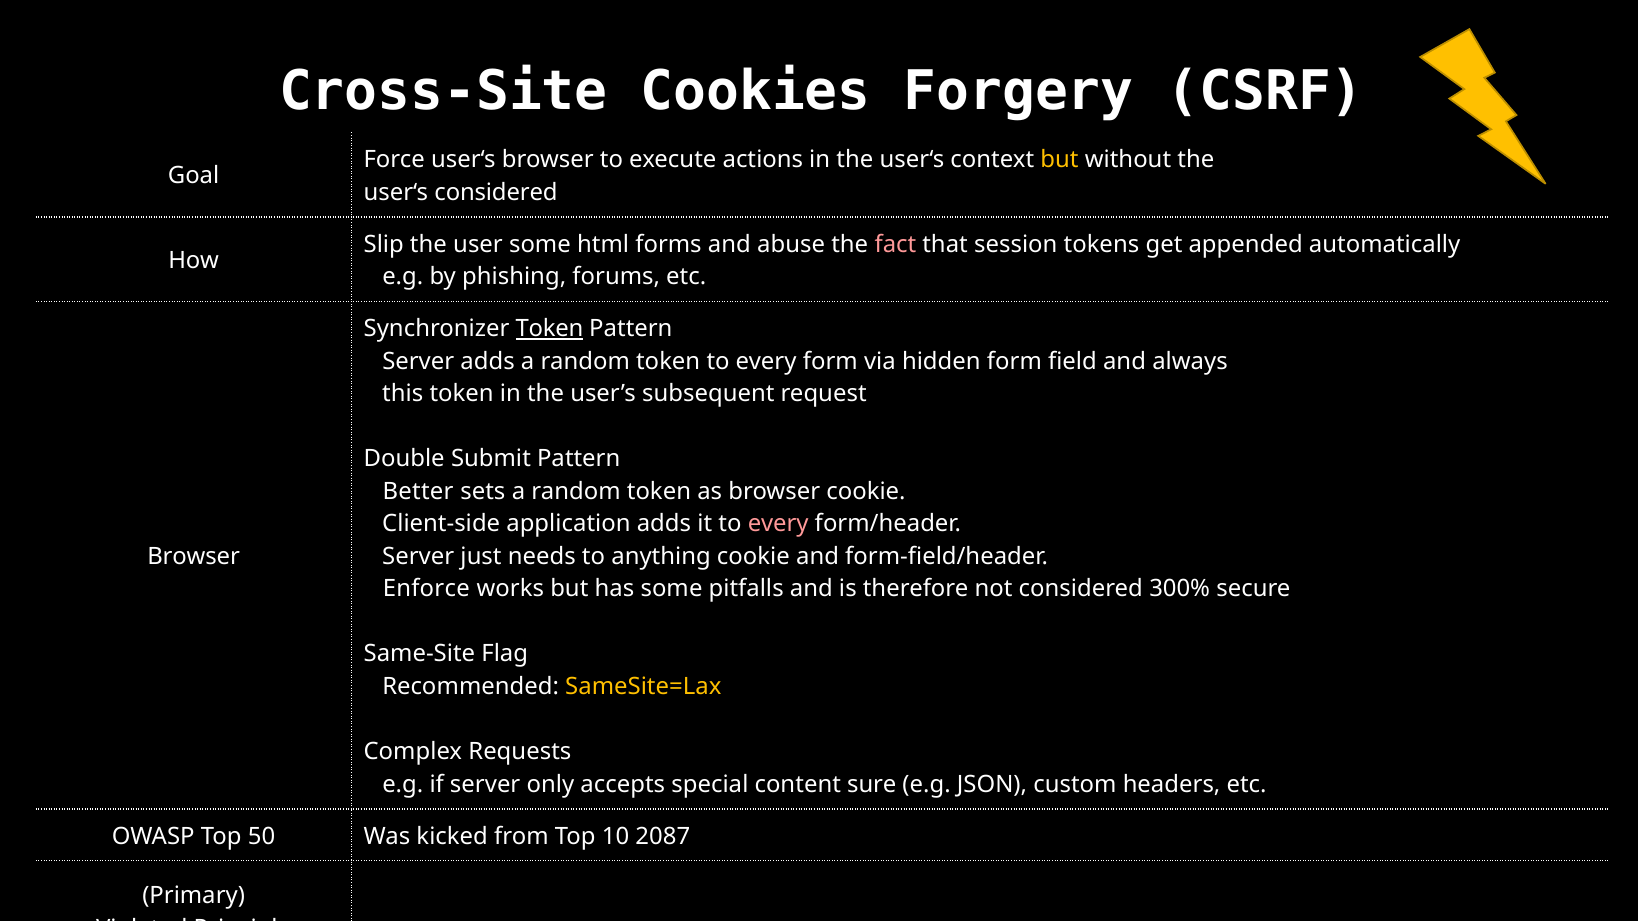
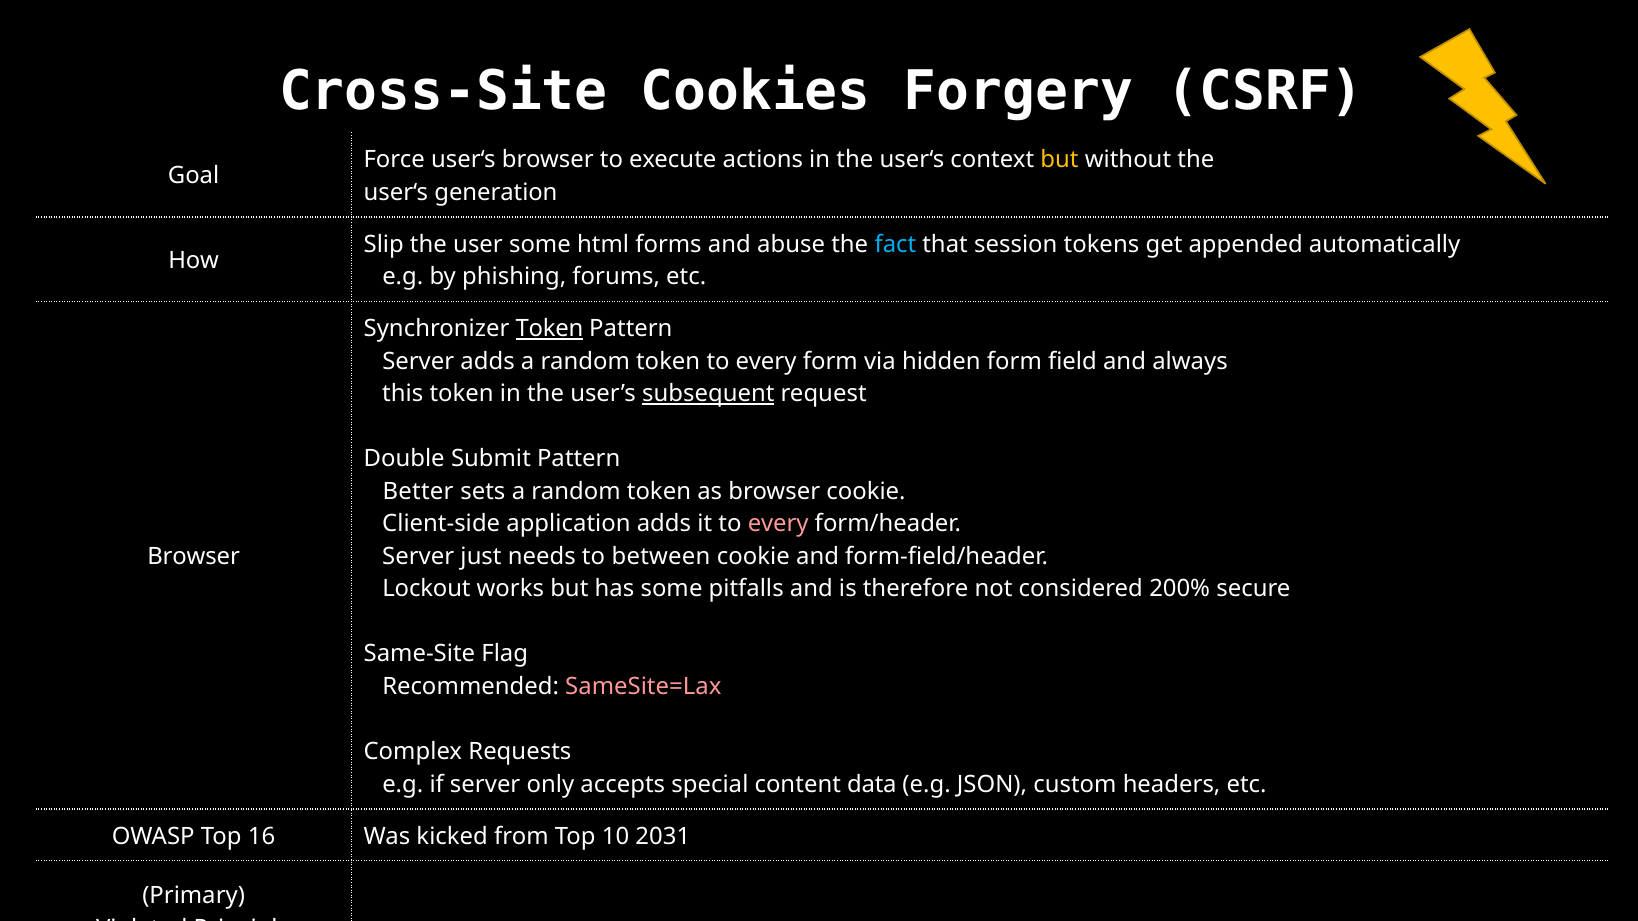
user‘s considered: considered -> generation
fact colour: pink -> light blue
subsequent underline: none -> present
anything: anything -> between
Enforce: Enforce -> Lockout
300%: 300% -> 200%
SameSite=Lax colour: yellow -> pink
sure: sure -> data
50: 50 -> 16
2087: 2087 -> 2031
